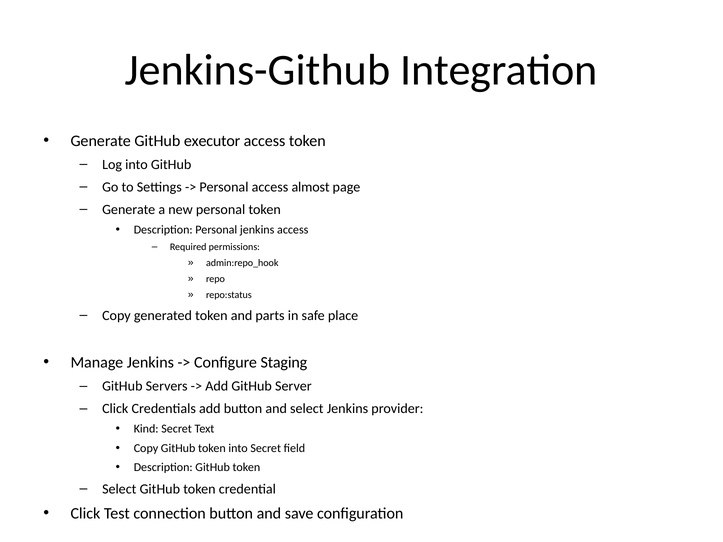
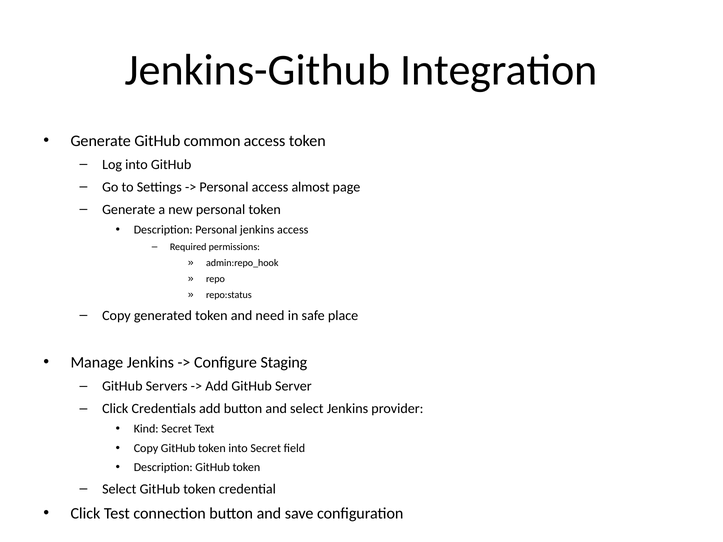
executor: executor -> common
parts: parts -> need
